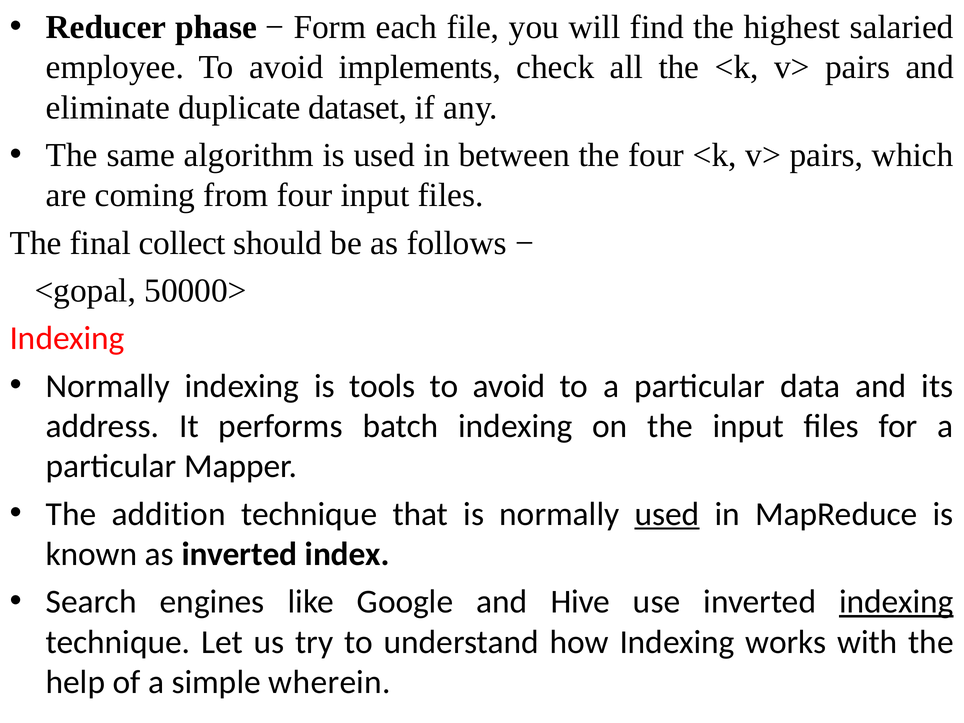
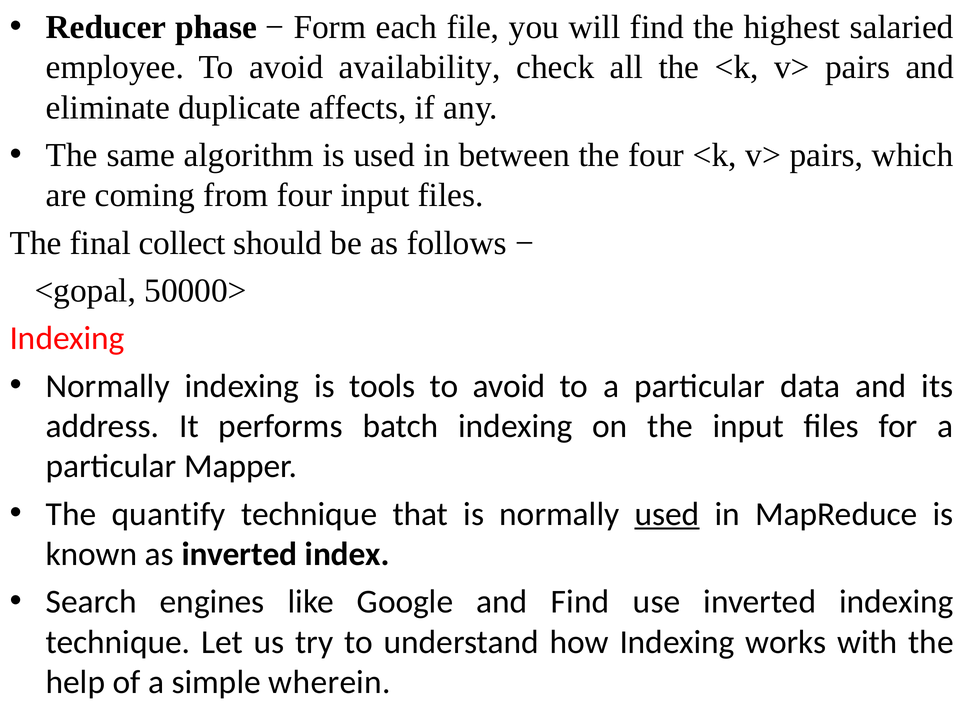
implements: implements -> availability
dataset: dataset -> affects
addition: addition -> quantify
and Hive: Hive -> Find
indexing at (896, 602) underline: present -> none
